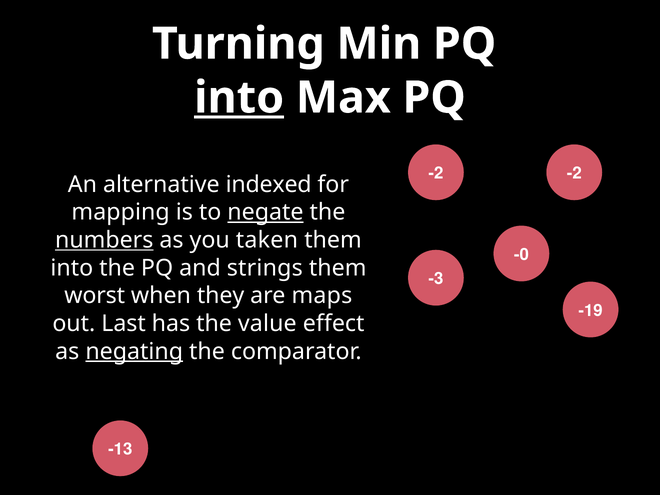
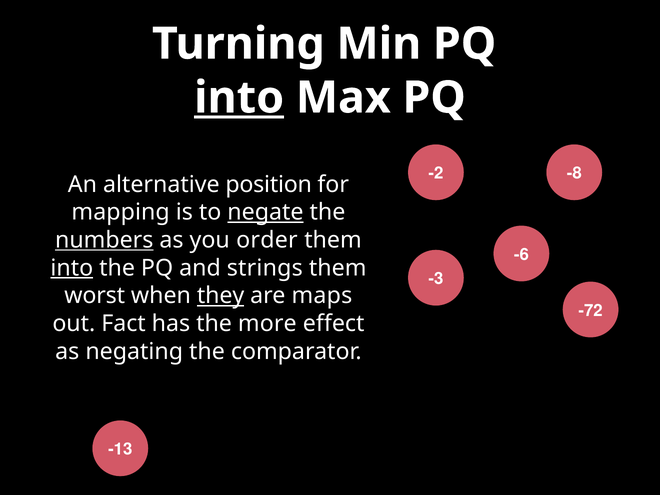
-2 -2: -2 -> -8
indexed: indexed -> position
taken: taken -> order
-0: -0 -> -6
into at (72, 268) underline: none -> present
they underline: none -> present
-19: -19 -> -72
Last: Last -> Fact
value: value -> more
negating underline: present -> none
